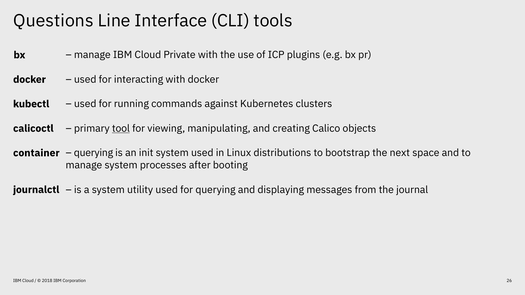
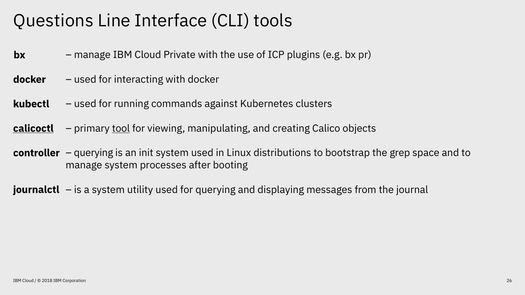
calicoctl underline: none -> present
container: container -> controller
next: next -> grep
